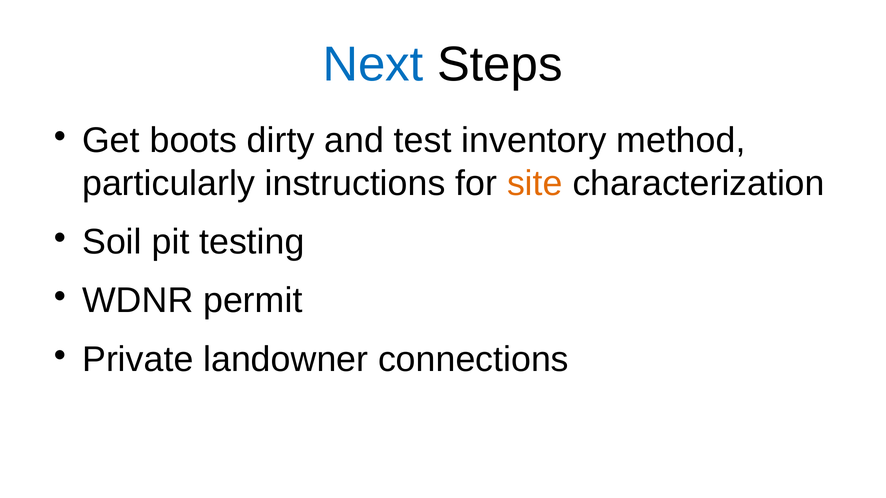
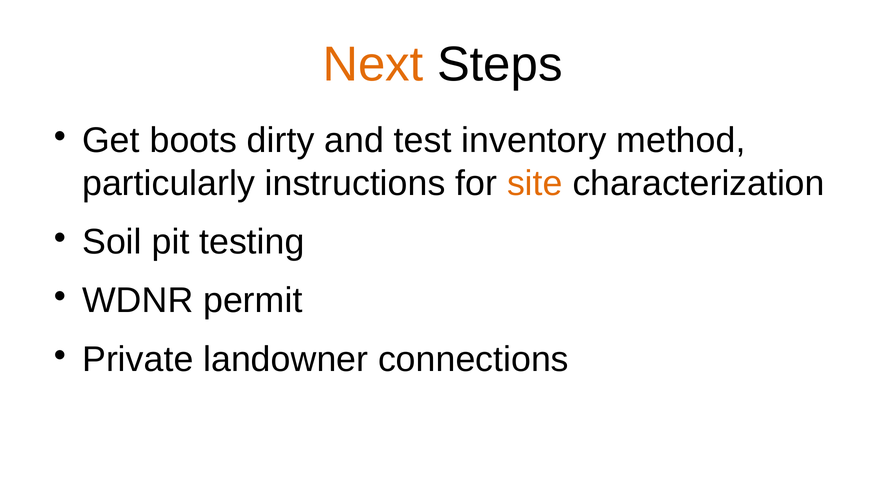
Next colour: blue -> orange
